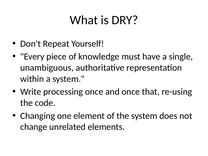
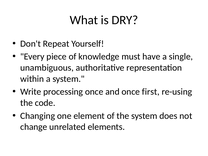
that: that -> first
